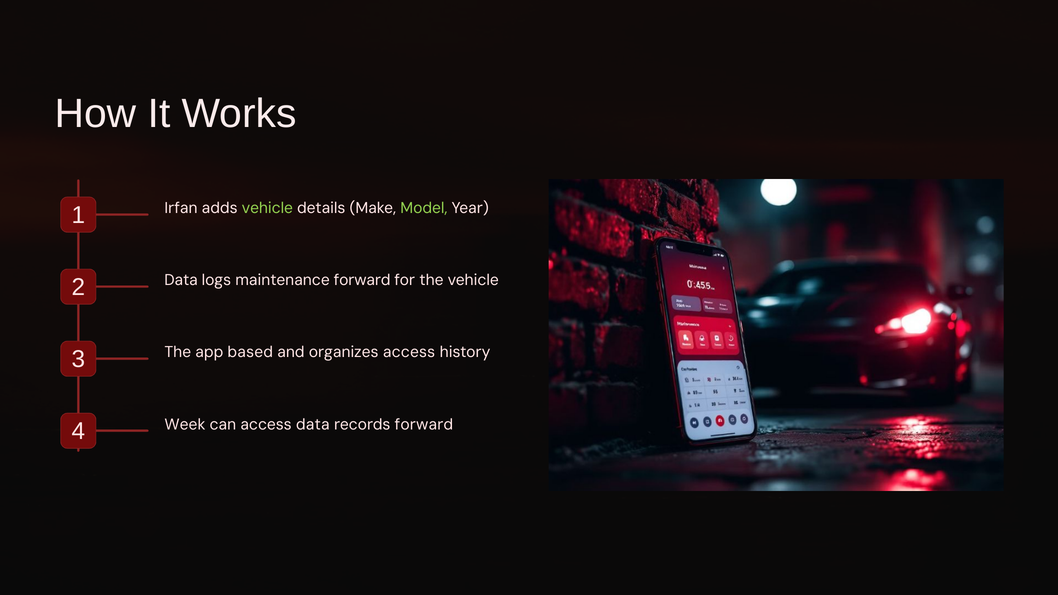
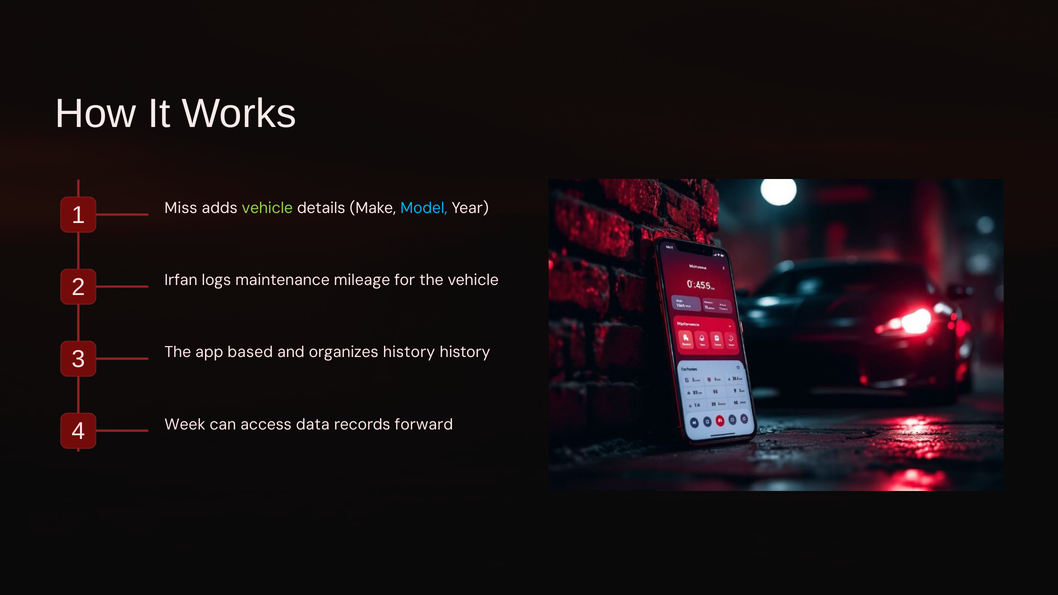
Irfan: Irfan -> Miss
Model colour: light green -> light blue
2 Data: Data -> Irfan
maintenance forward: forward -> mileage
organizes access: access -> history
